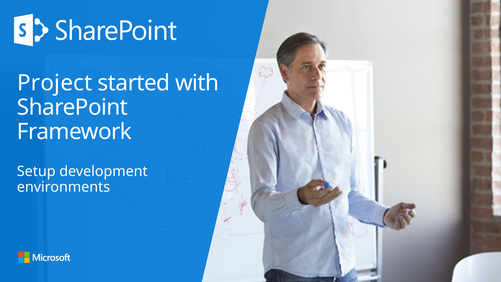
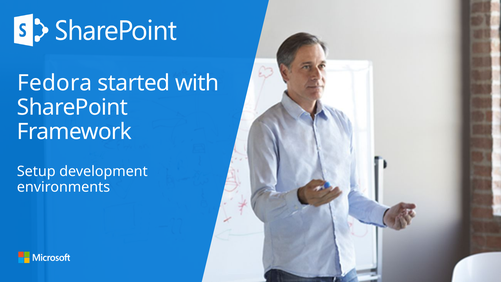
Project: Project -> Fedora
